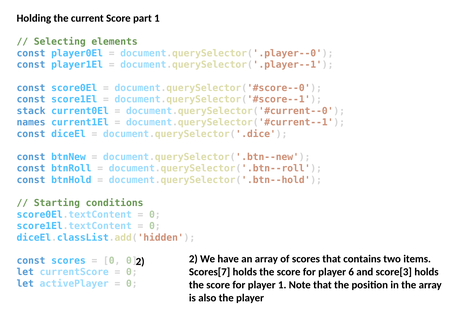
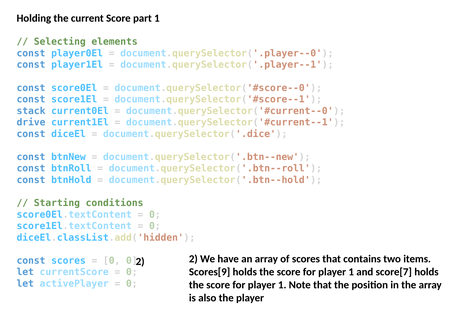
names: names -> drive
Scores[7: Scores[7 -> Scores[9
6 at (351, 272): 6 -> 1
score[3: score[3 -> score[7
